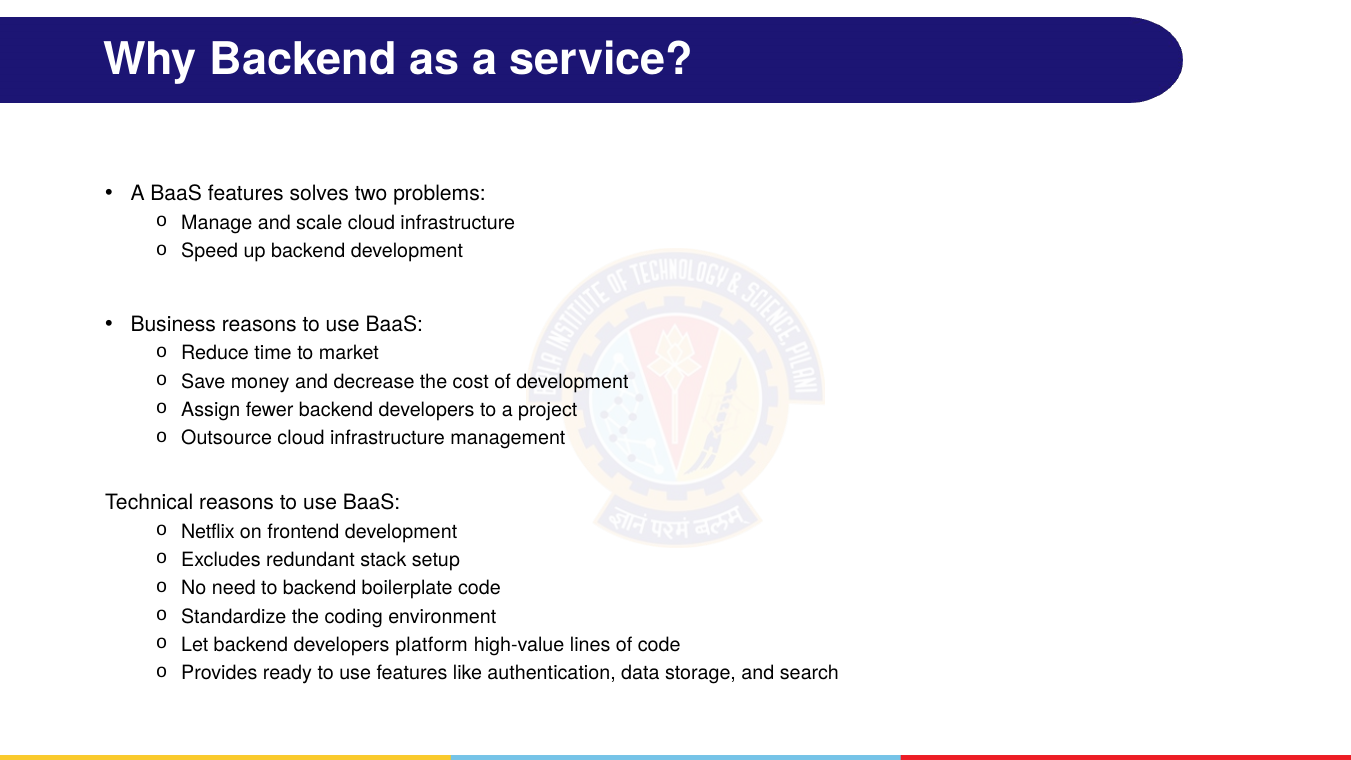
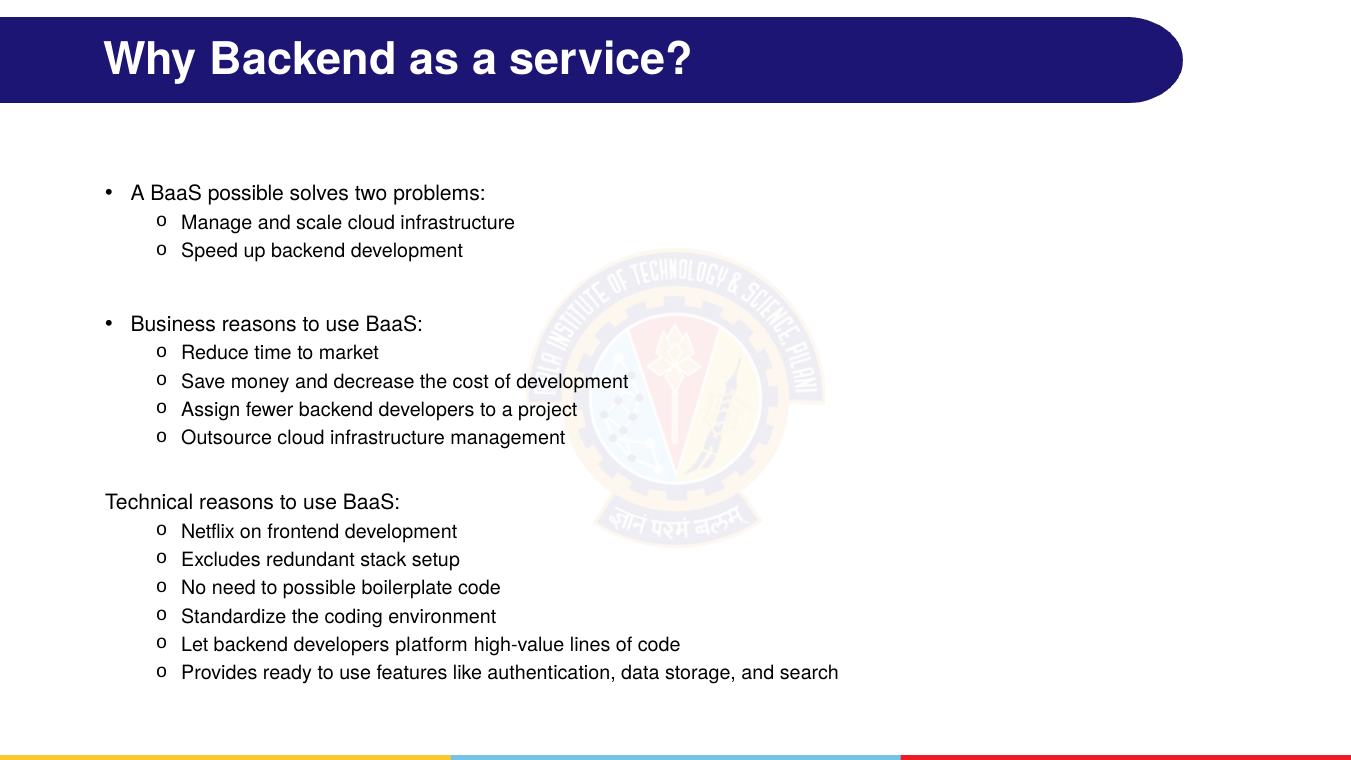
BaaS features: features -> possible
to backend: backend -> possible
